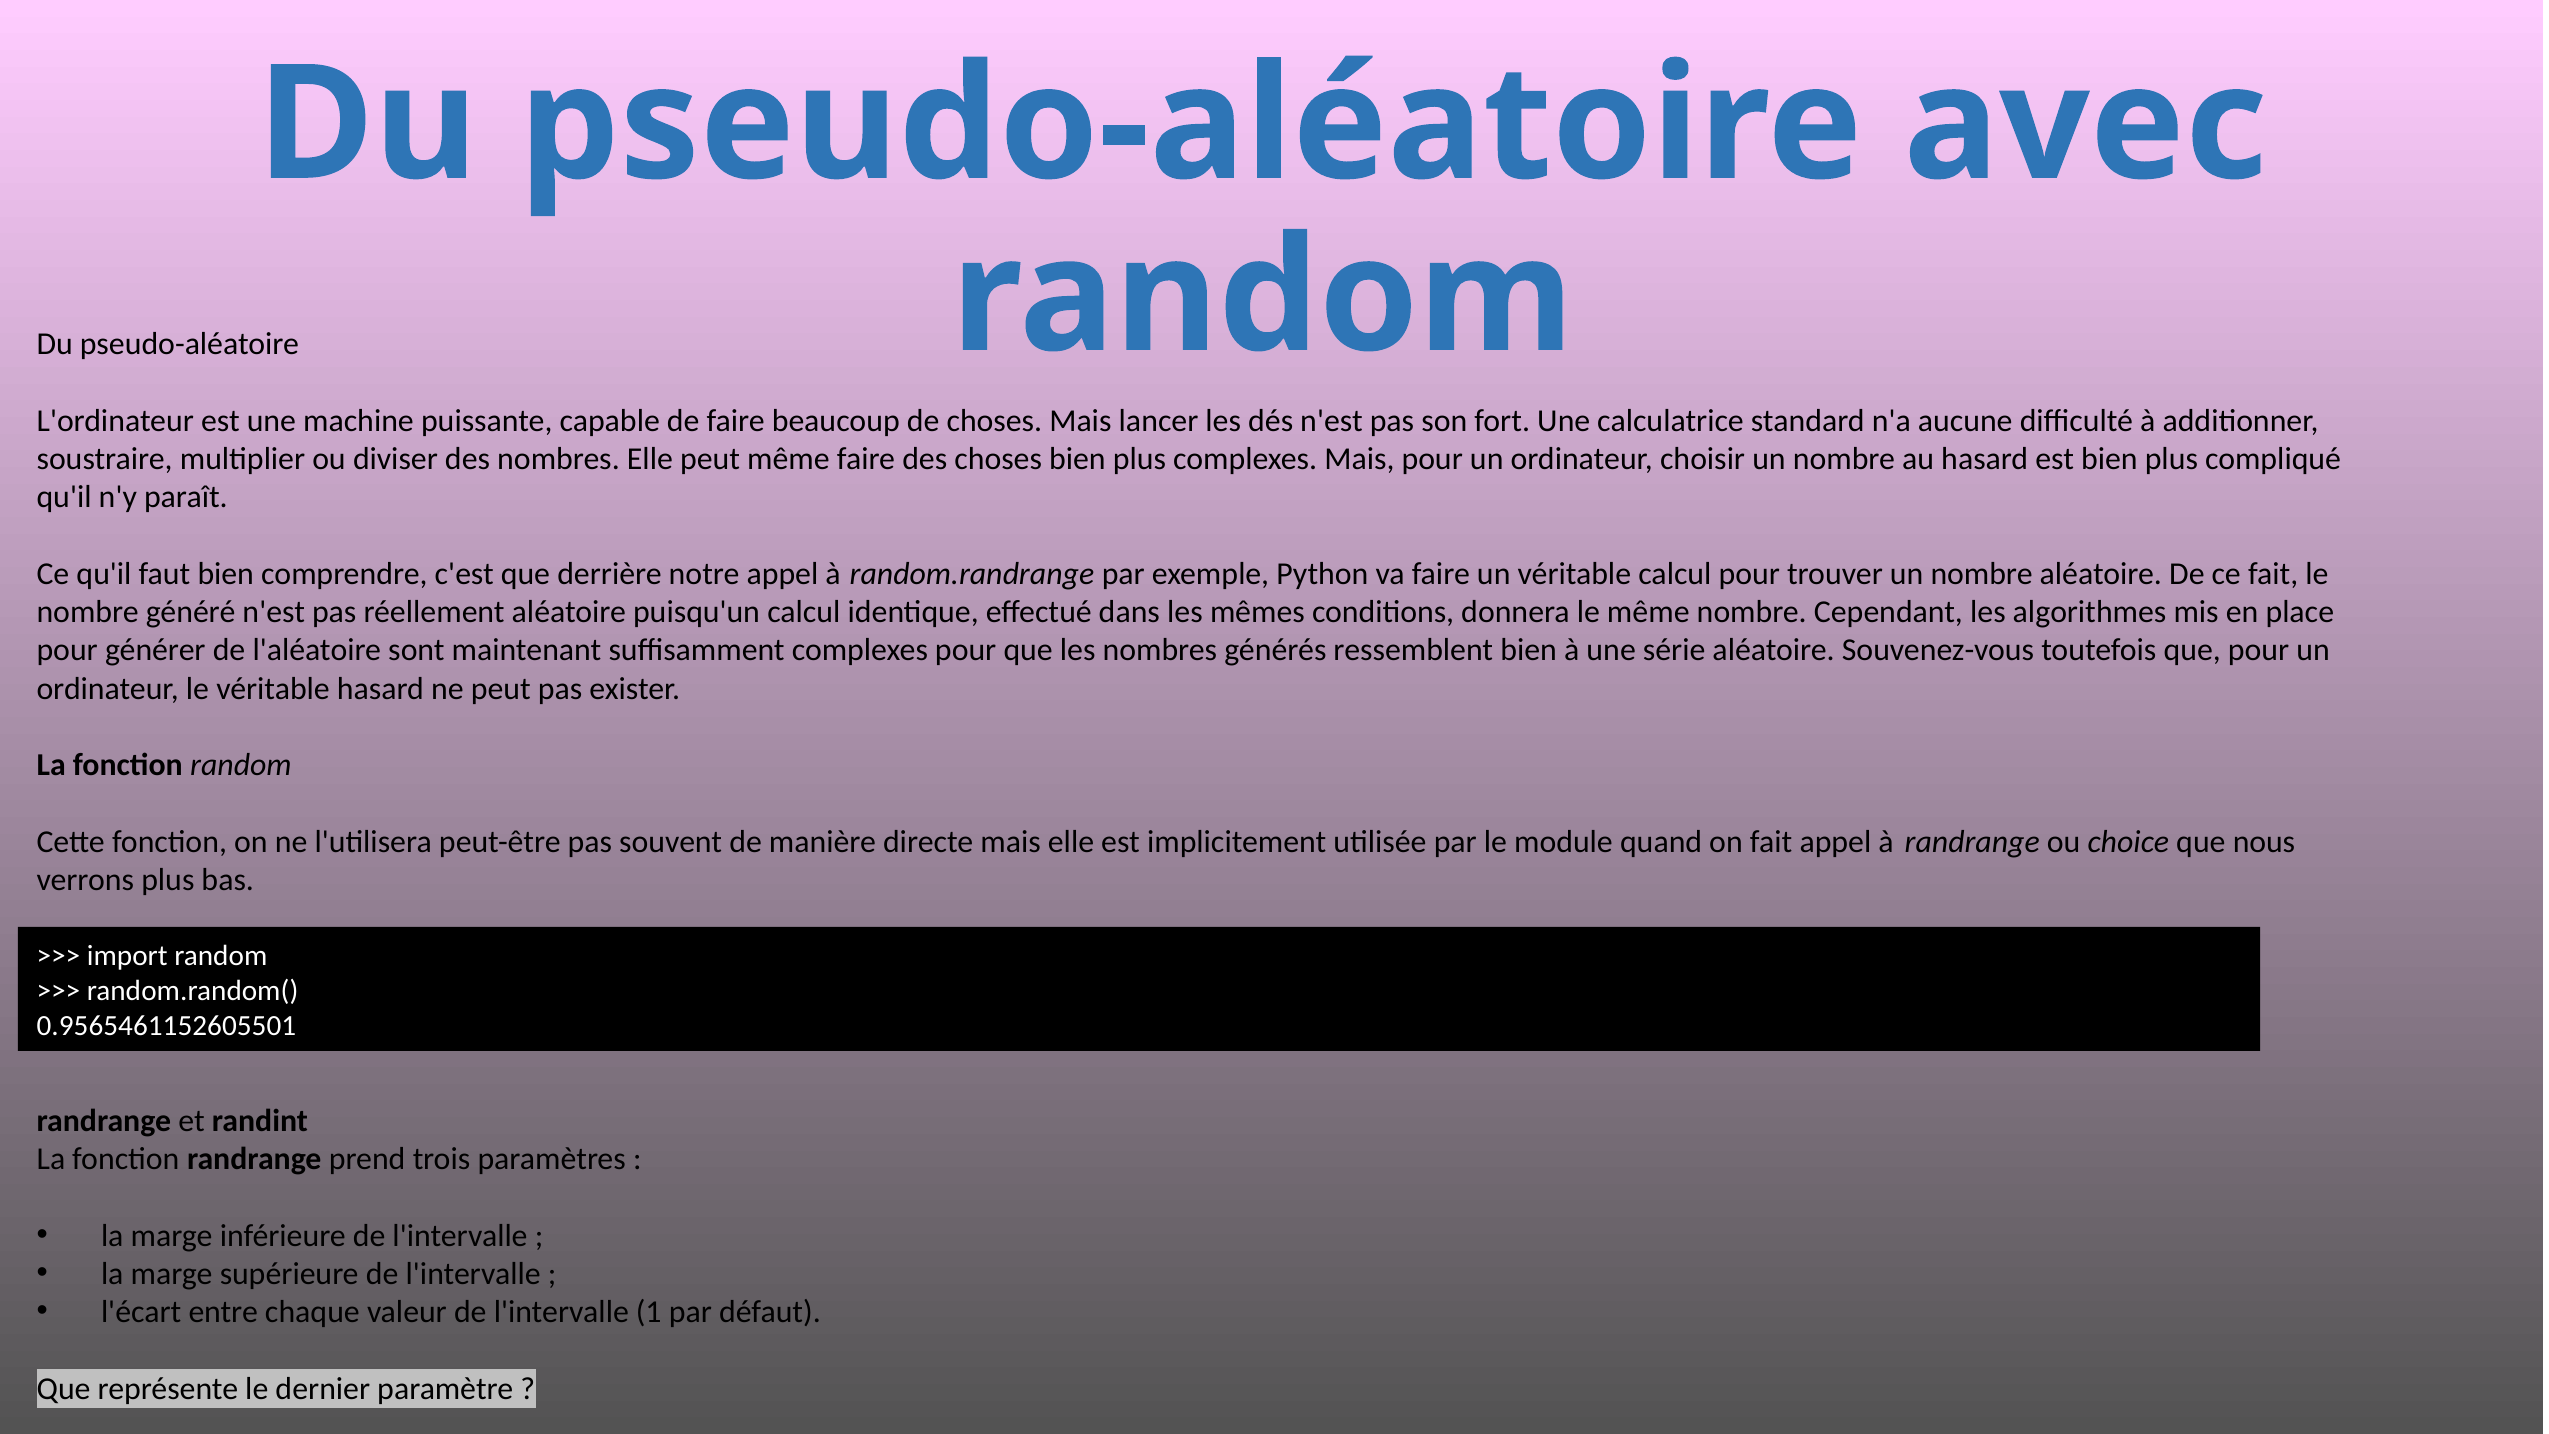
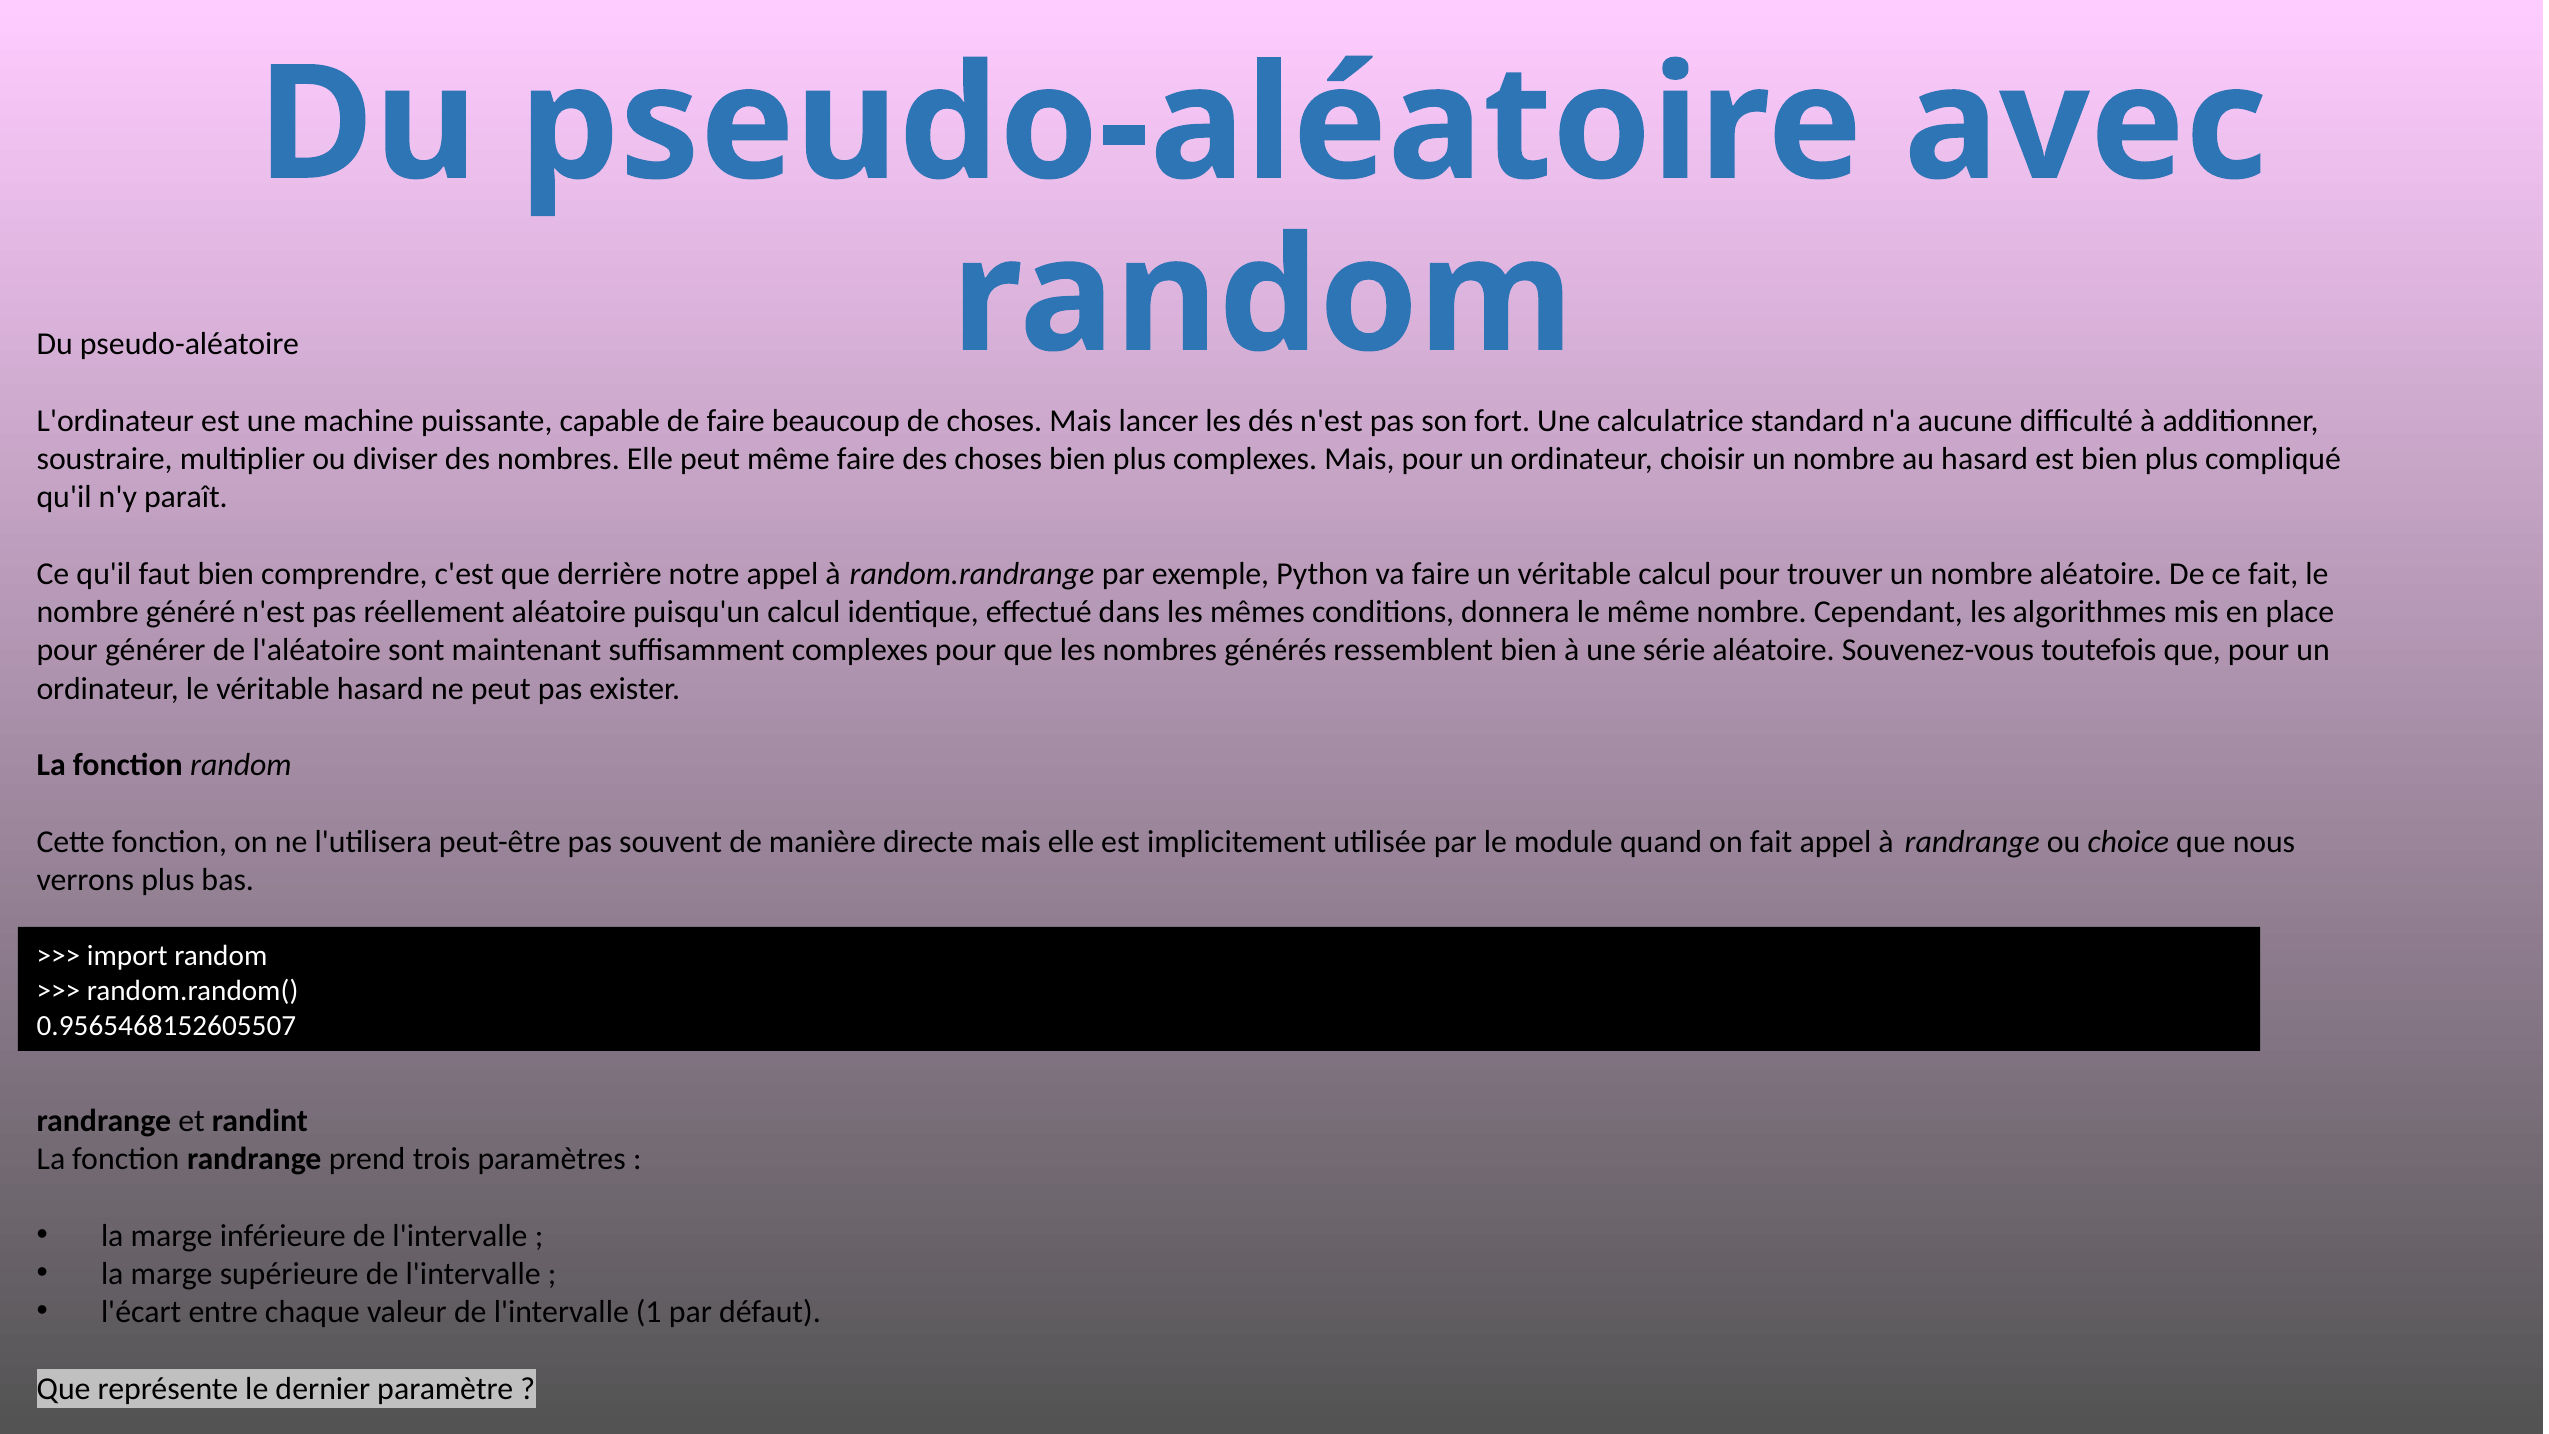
0.9565461152605501: 0.9565461152605501 -> 0.9565468152605507
